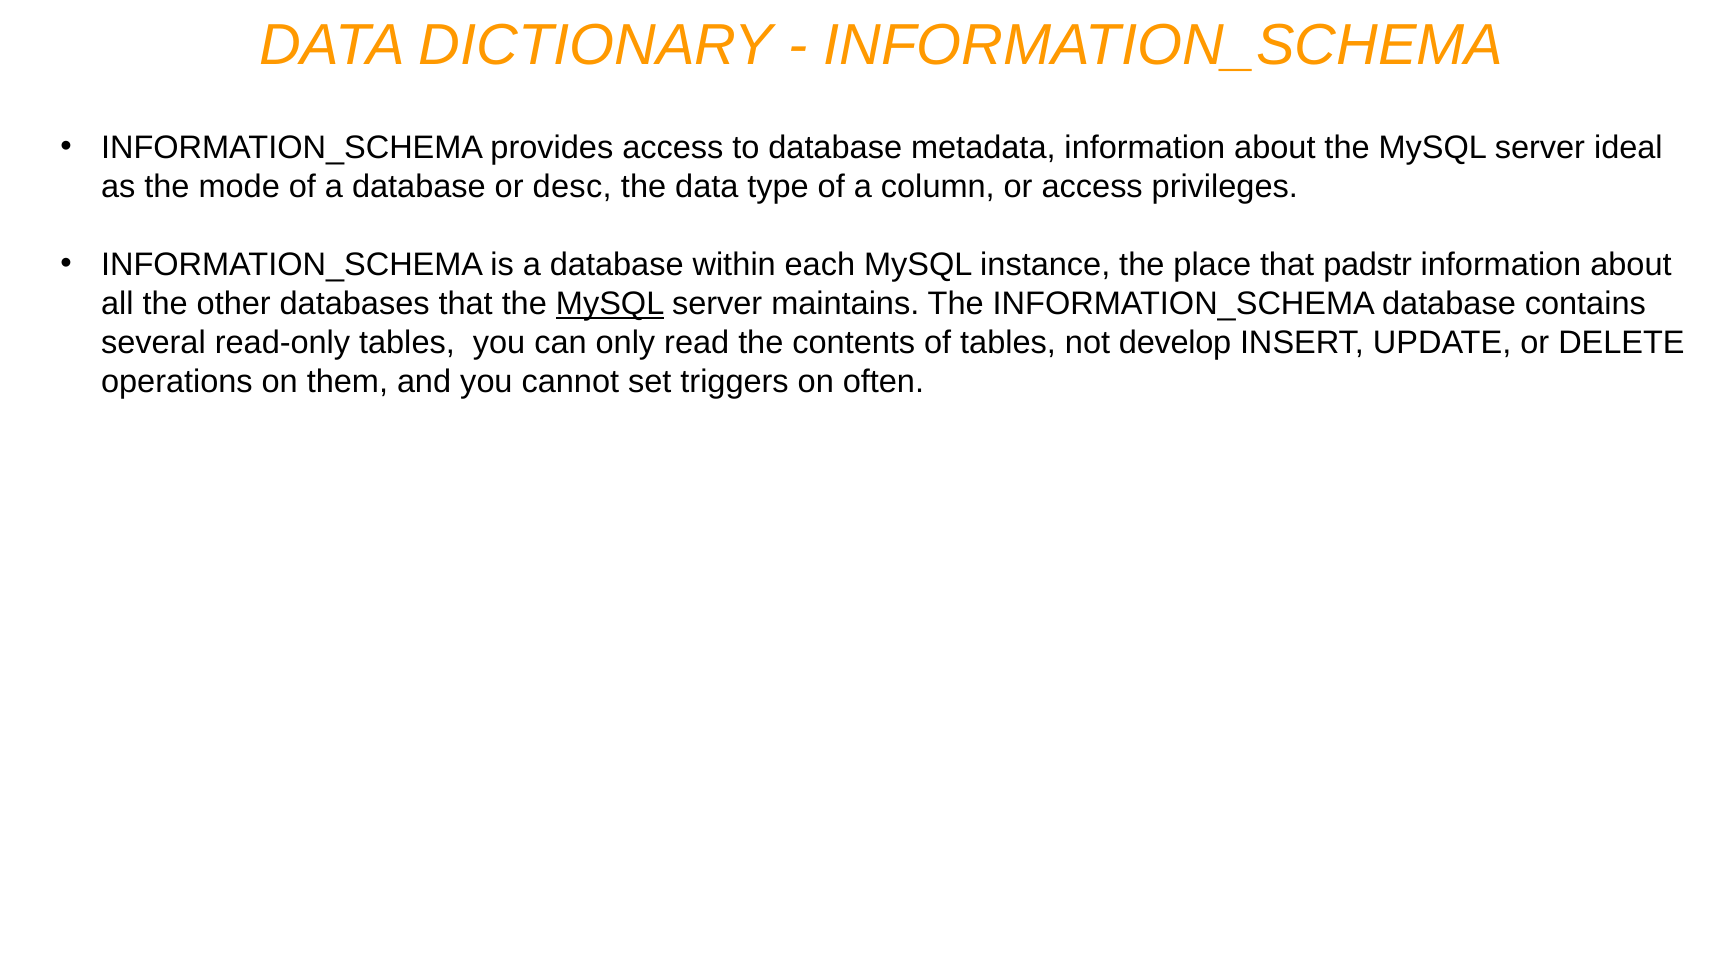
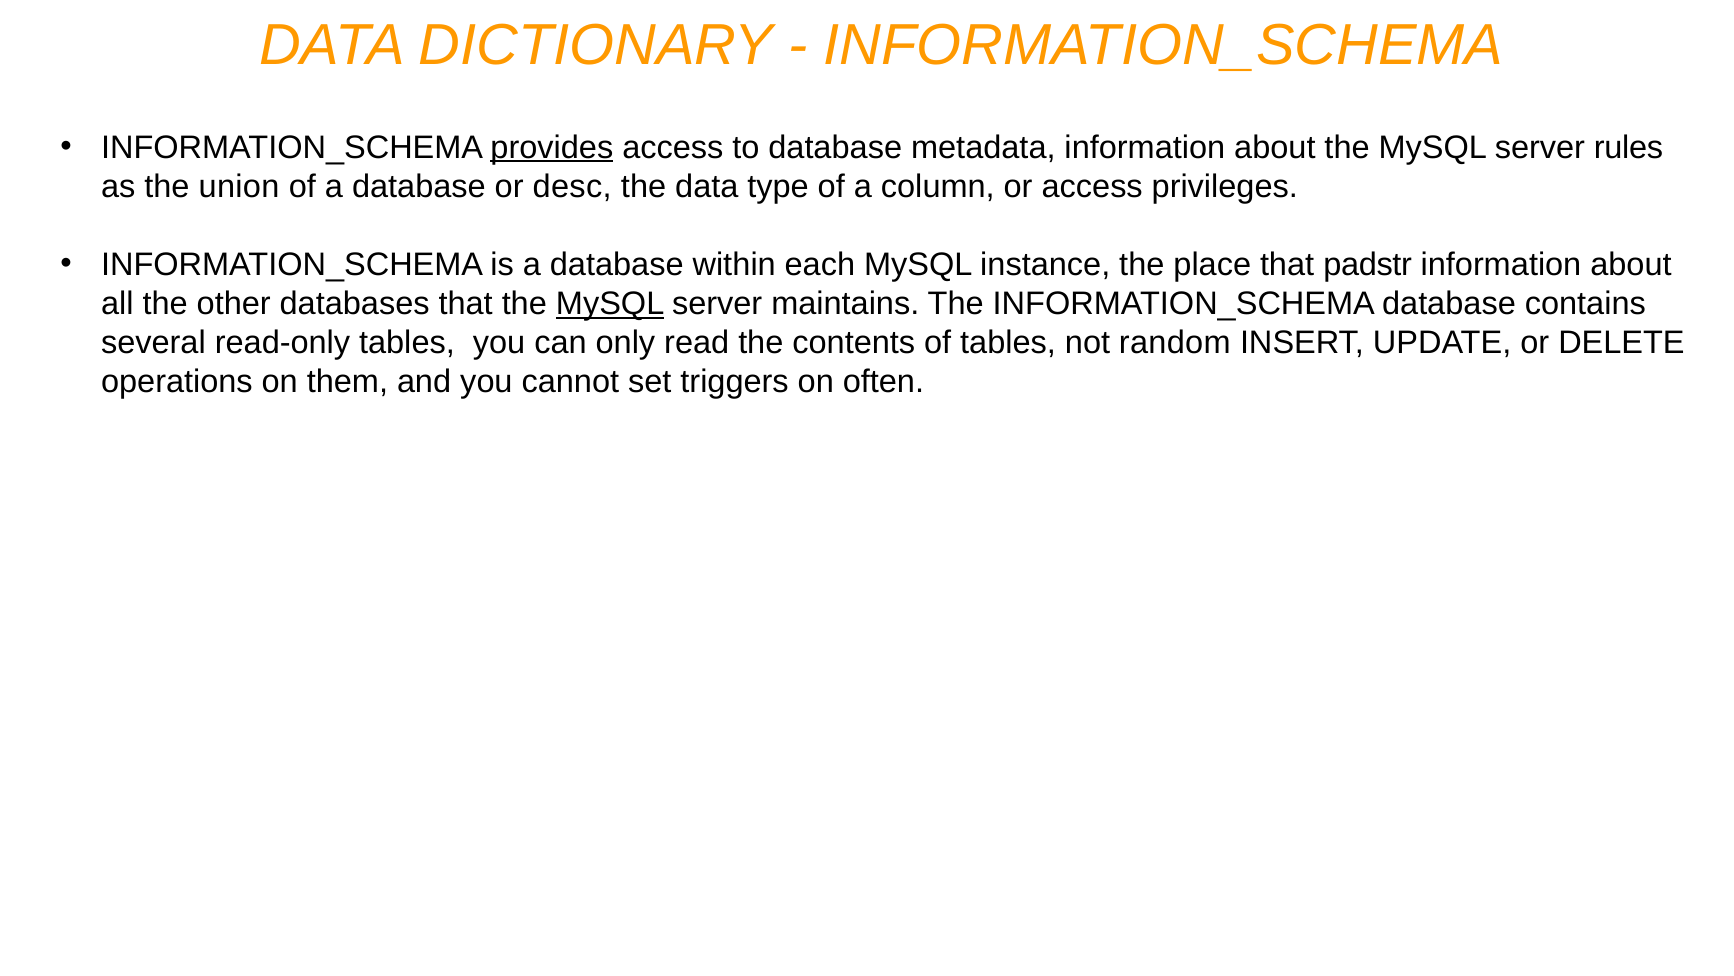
provides underline: none -> present
ideal: ideal -> rules
mode: mode -> union
develop: develop -> random
